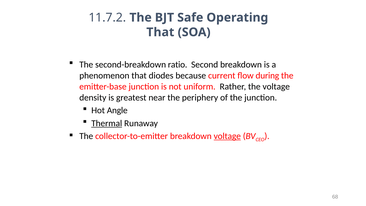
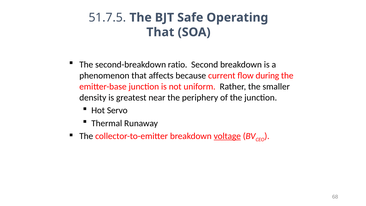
11.7.2: 11.7.2 -> 51.7.5
diodes: diodes -> affects
the voltage: voltage -> smaller
Angle: Angle -> Servo
Thermal underline: present -> none
